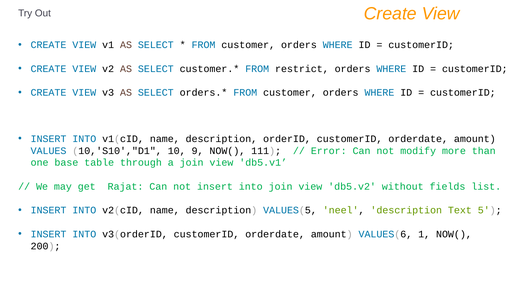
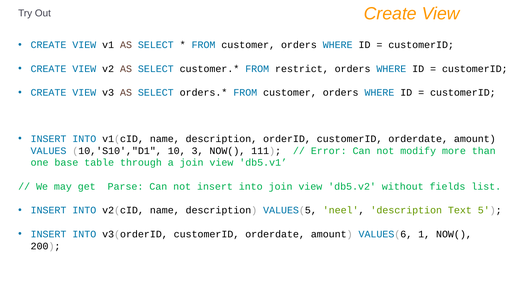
9: 9 -> 3
Rajat: Rajat -> Parse
